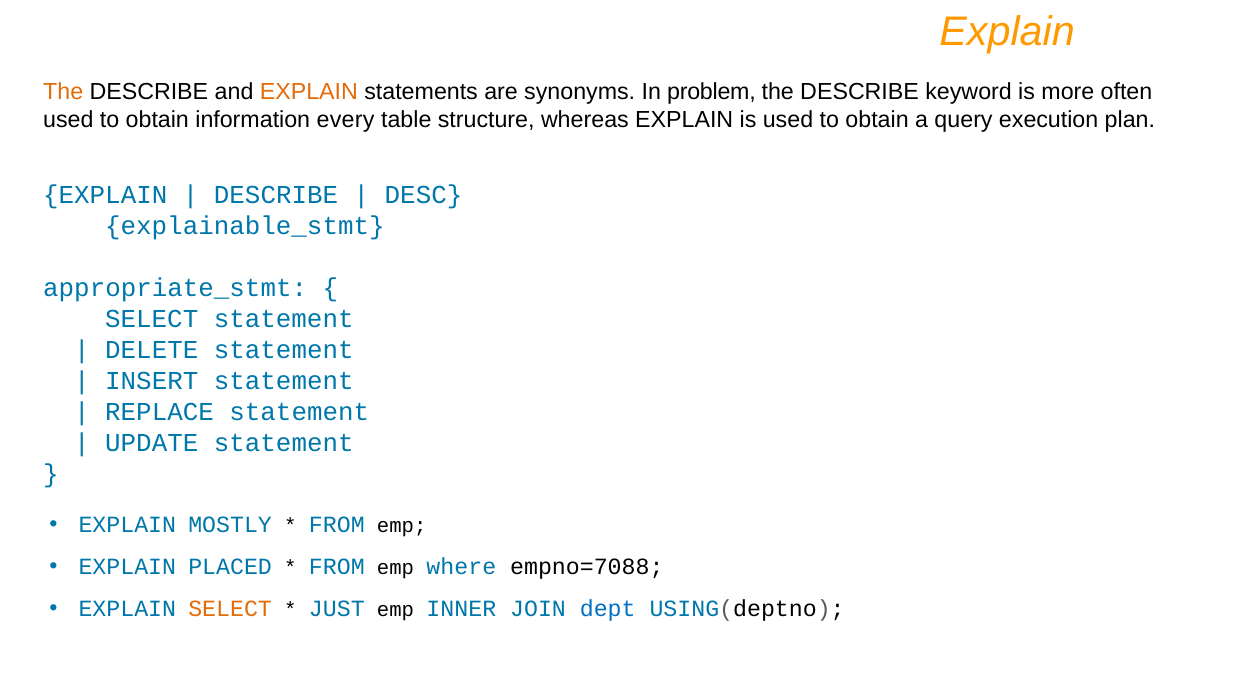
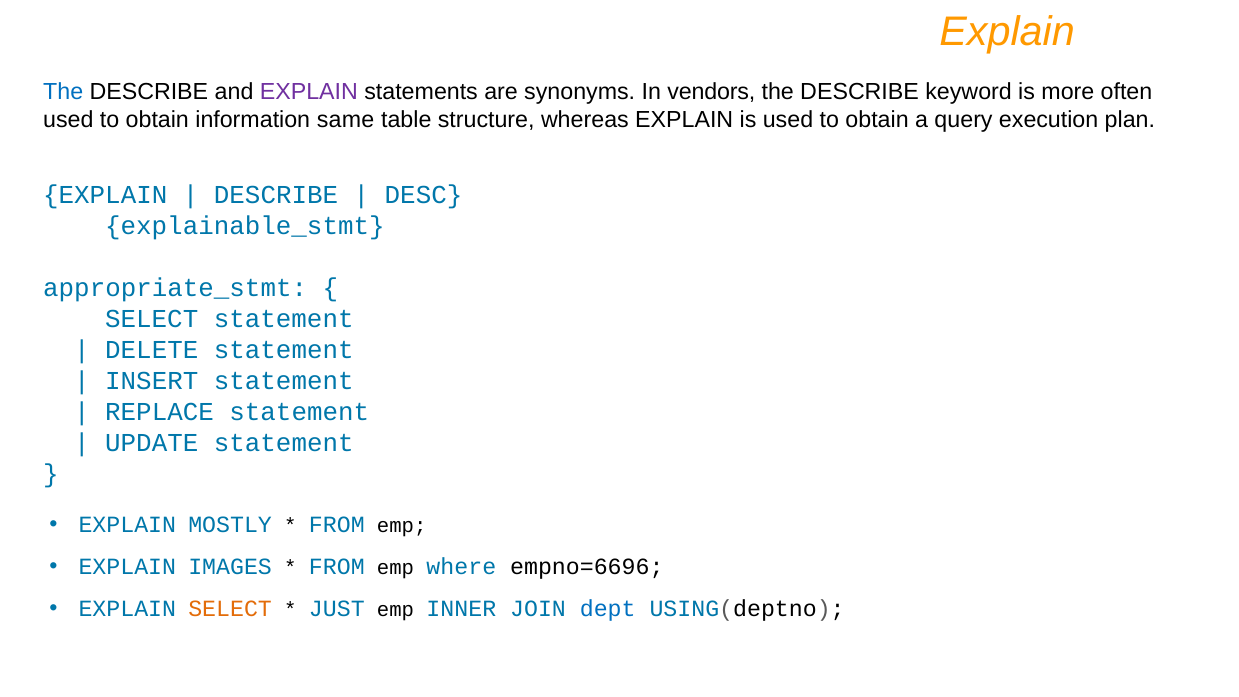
The at (63, 92) colour: orange -> blue
EXPLAIN at (309, 92) colour: orange -> purple
problem: problem -> vendors
every: every -> same
PLACED: PLACED -> IMAGES
empno=7088: empno=7088 -> empno=6696
